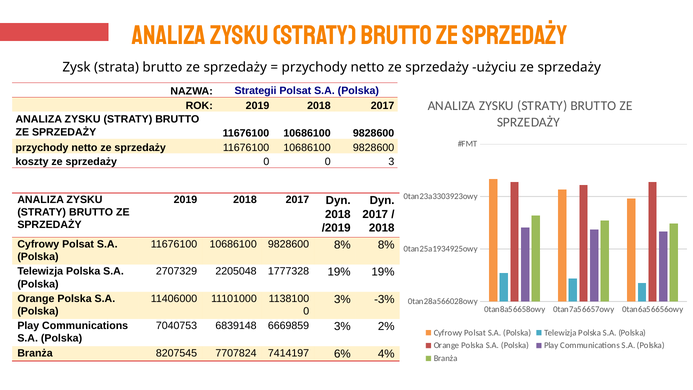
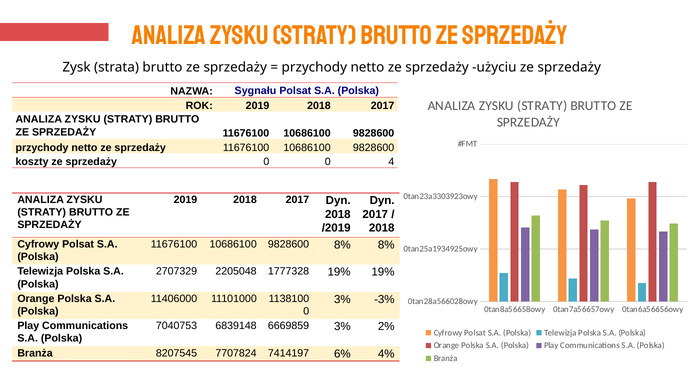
Strategii: Strategii -> Sygnału
3: 3 -> 4
